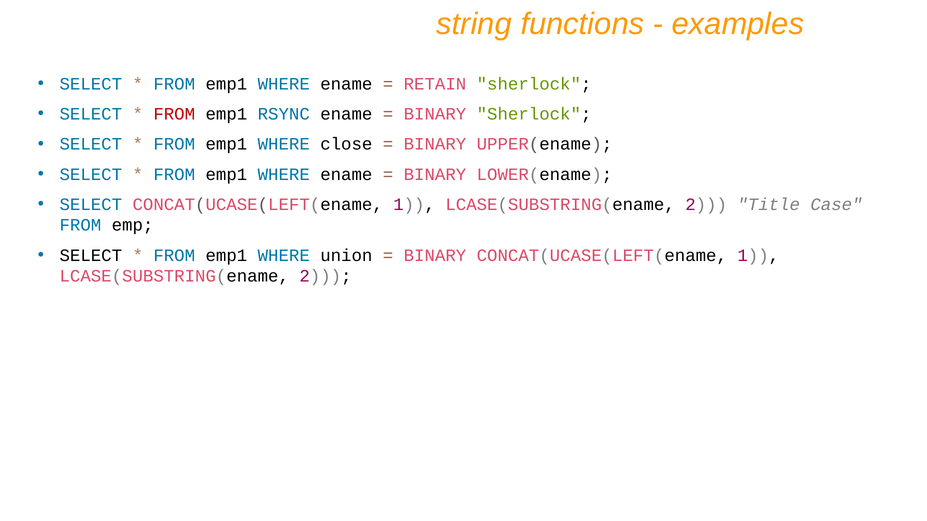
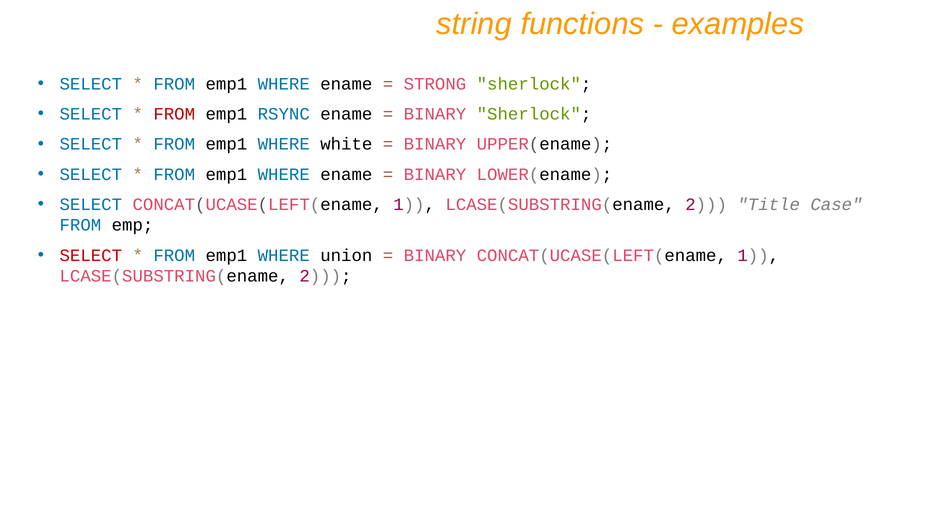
RETAIN: RETAIN -> STRONG
close: close -> white
SELECT at (91, 256) colour: black -> red
